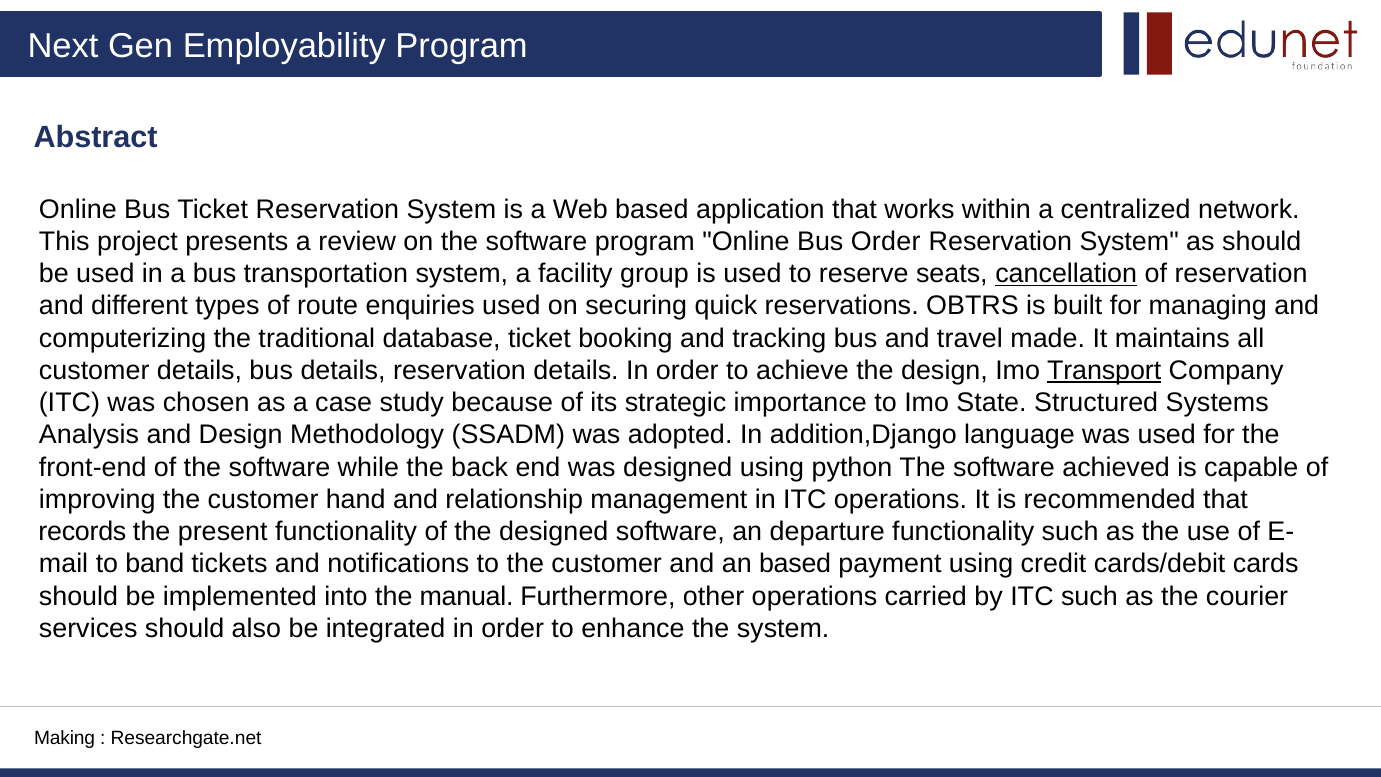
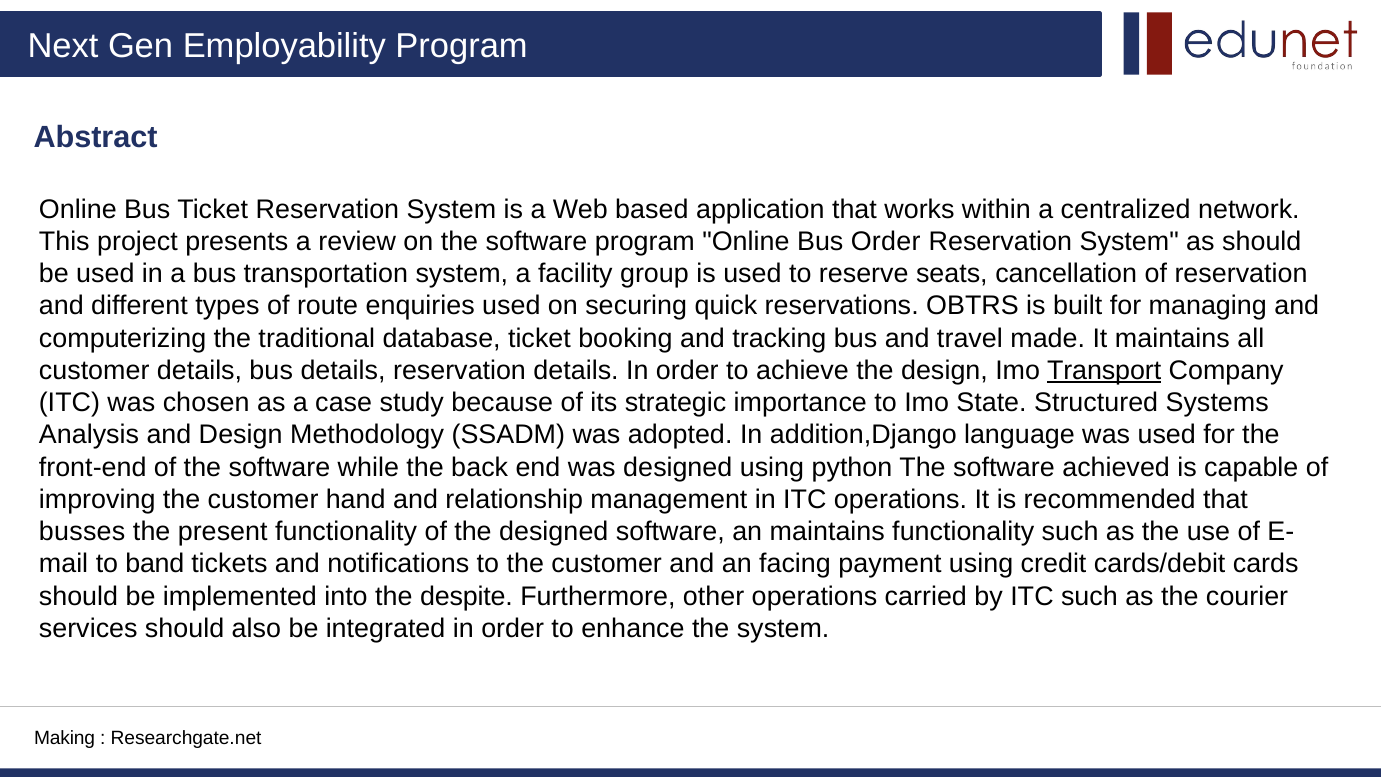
cancellation underline: present -> none
records: records -> busses
an departure: departure -> maintains
an based: based -> facing
manual: manual -> despite
